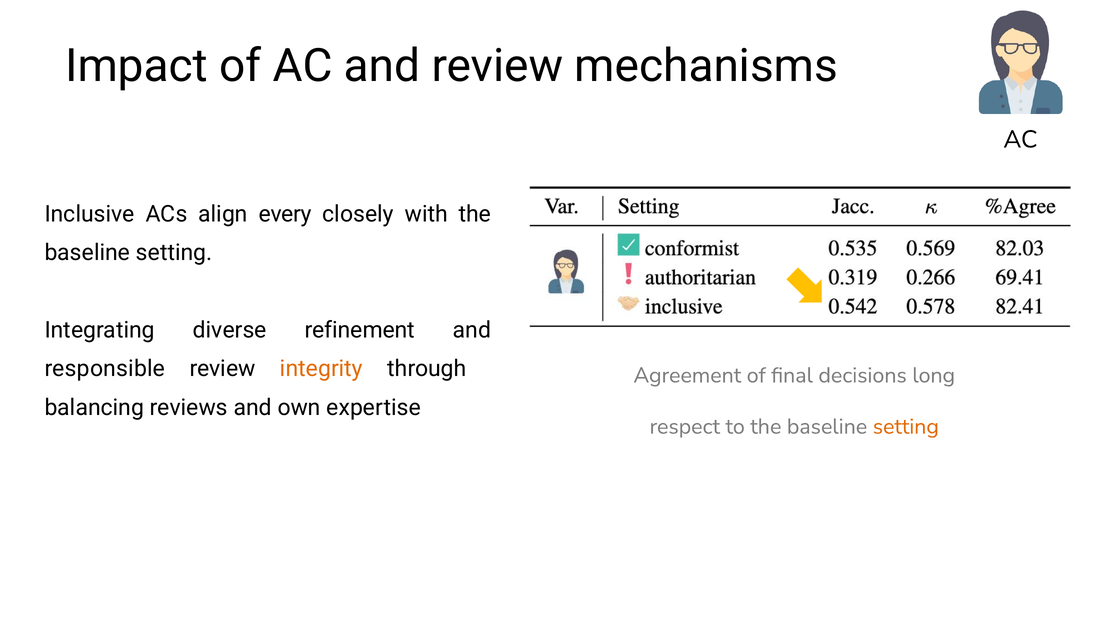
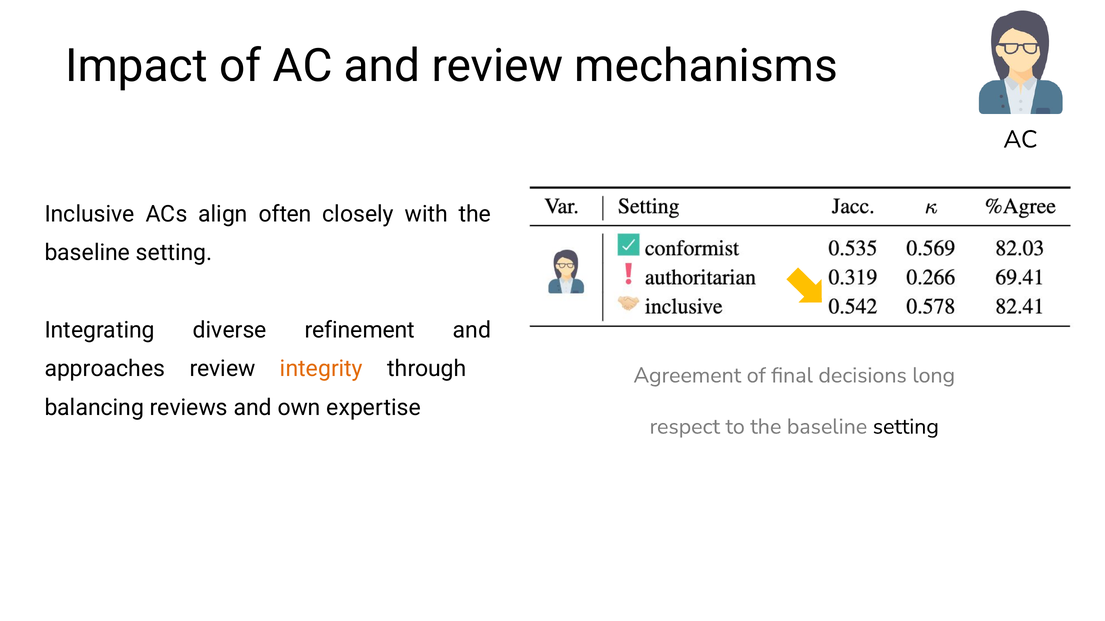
every: every -> often
responsible: responsible -> approaches
setting at (906, 427) colour: orange -> black
